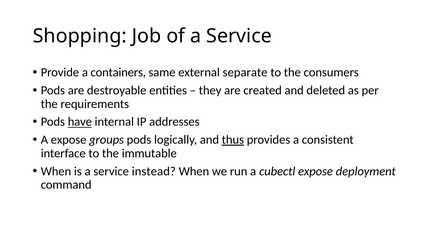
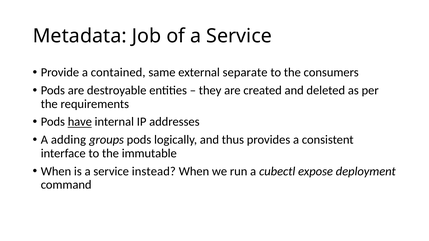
Shopping: Shopping -> Metadata
containers: containers -> contained
A expose: expose -> adding
thus underline: present -> none
